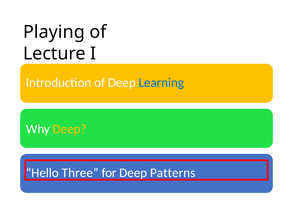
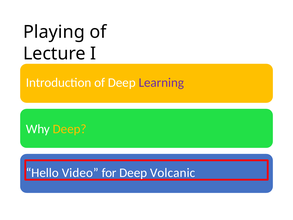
Learning colour: blue -> purple
Three: Three -> Video
Patterns: Patterns -> Volcanic
